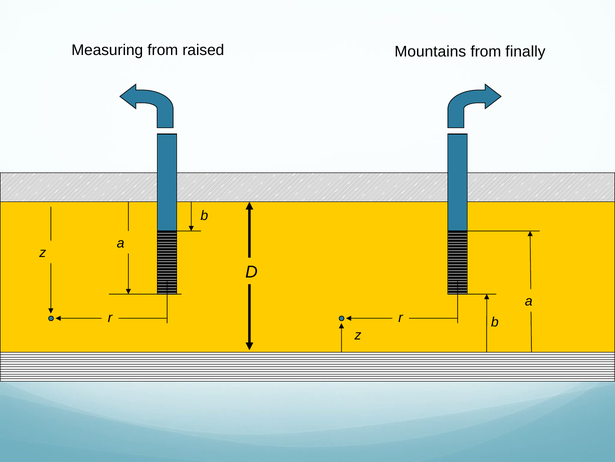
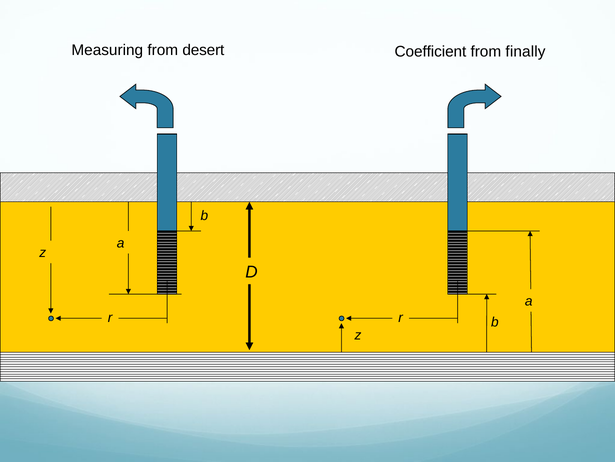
raised: raised -> desert
Mountains: Mountains -> Coefficient
